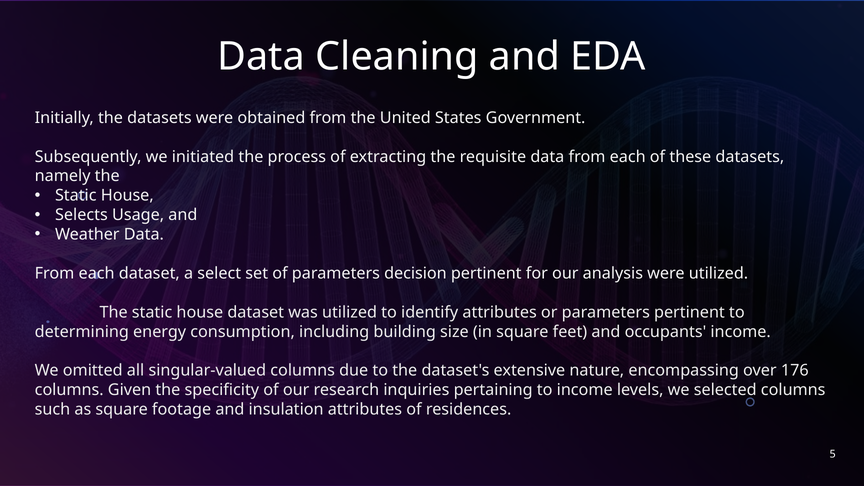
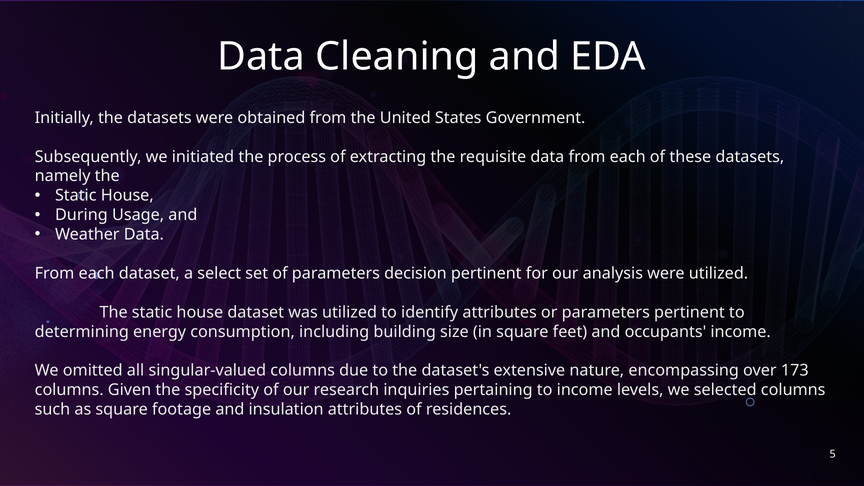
Selects: Selects -> During
176: 176 -> 173
